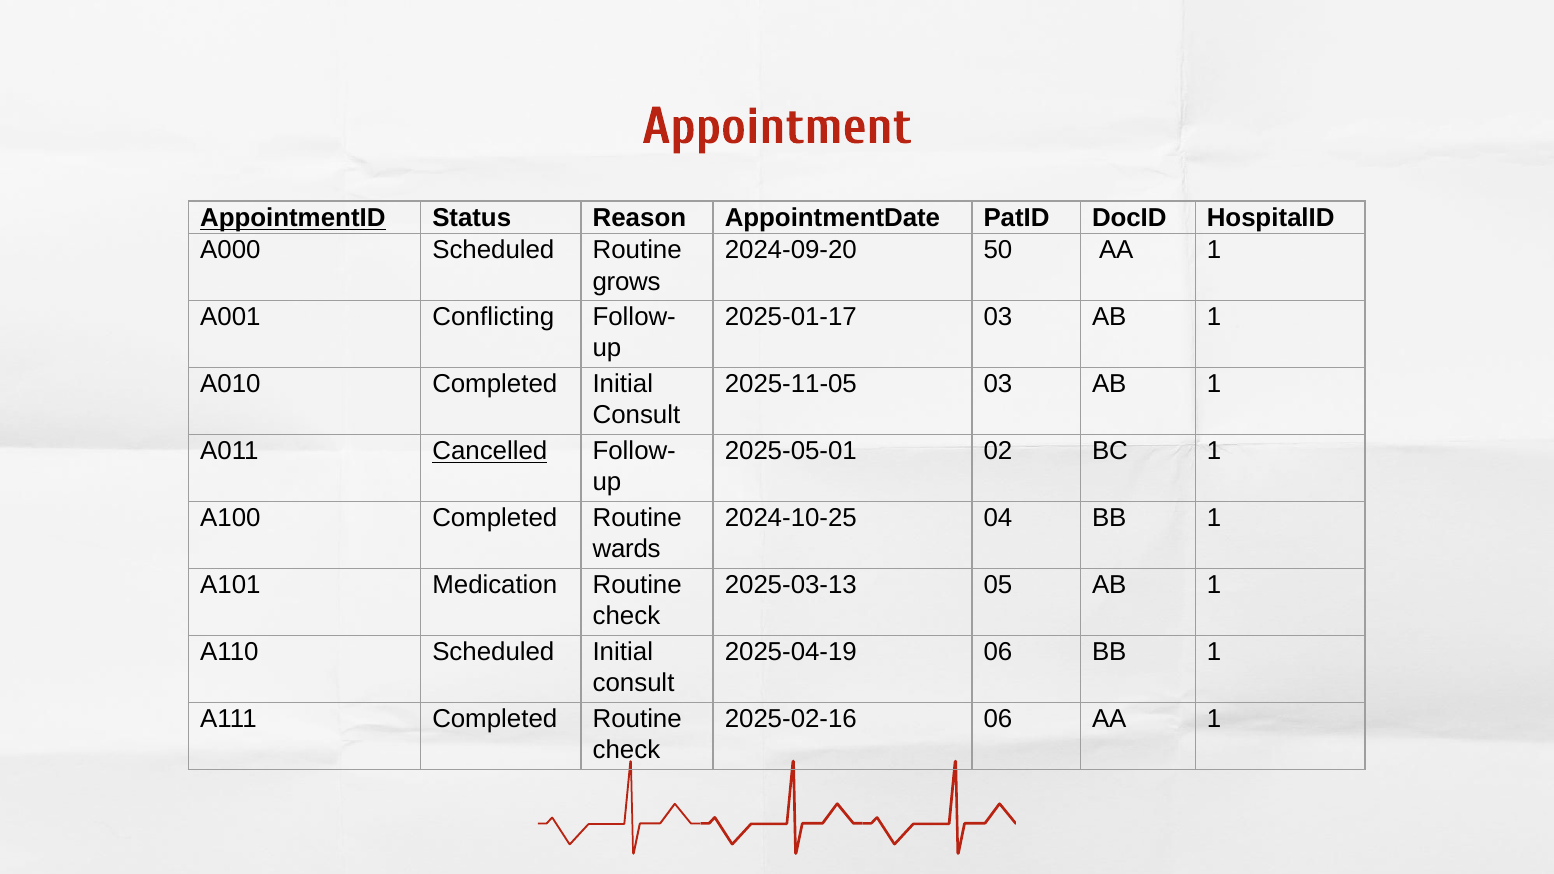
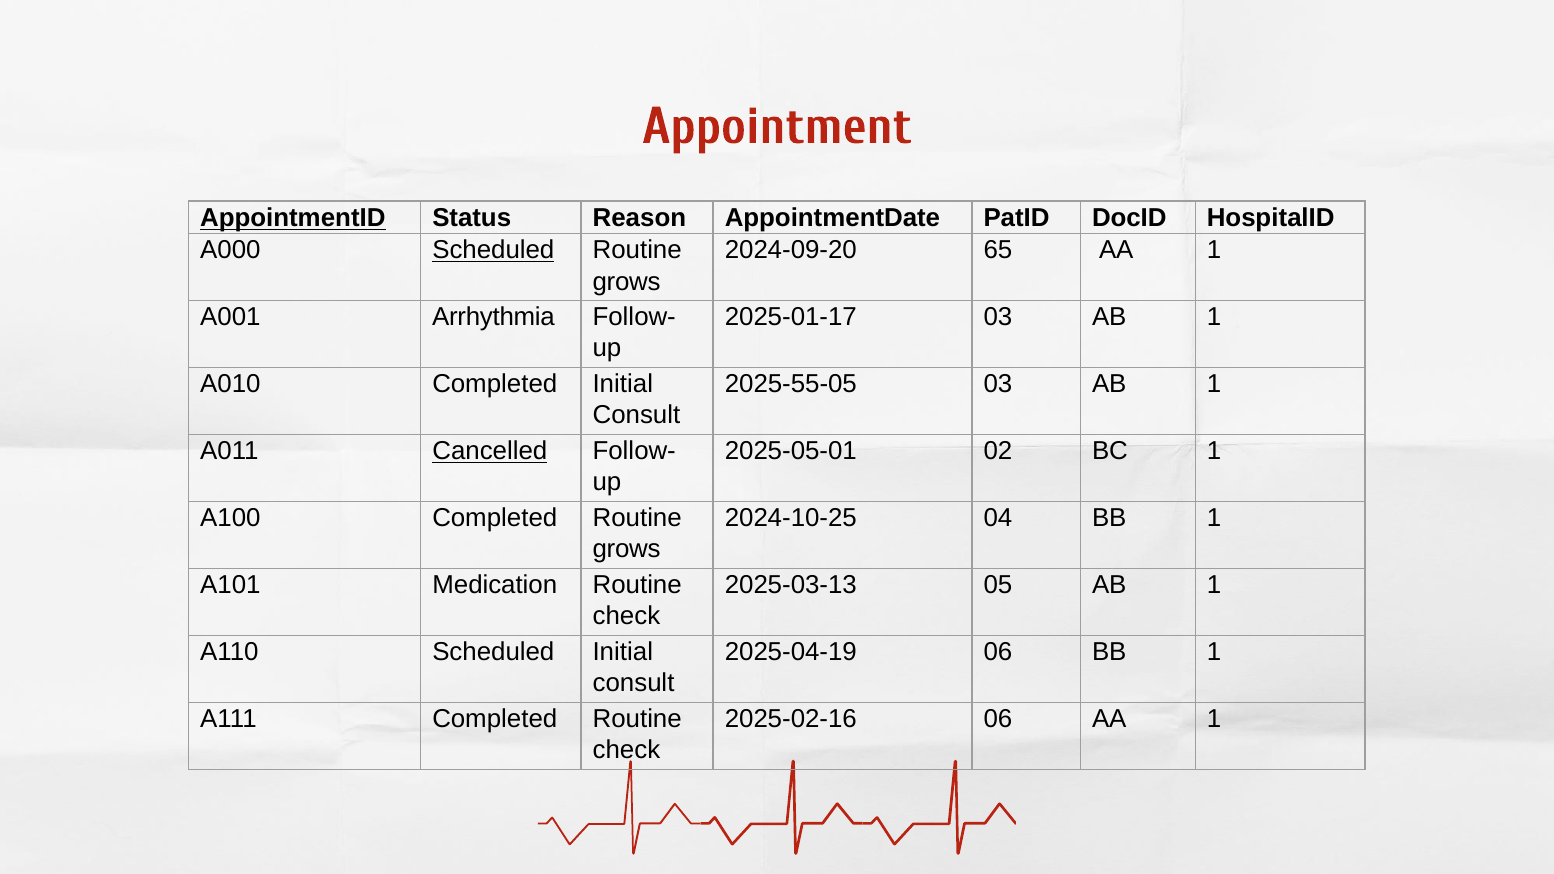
Scheduled at (493, 251) underline: none -> present
50: 50 -> 65
Conflicting: Conflicting -> Arrhythmia
2025-11-05: 2025-11-05 -> 2025-55-05
wards at (627, 549): wards -> grows
